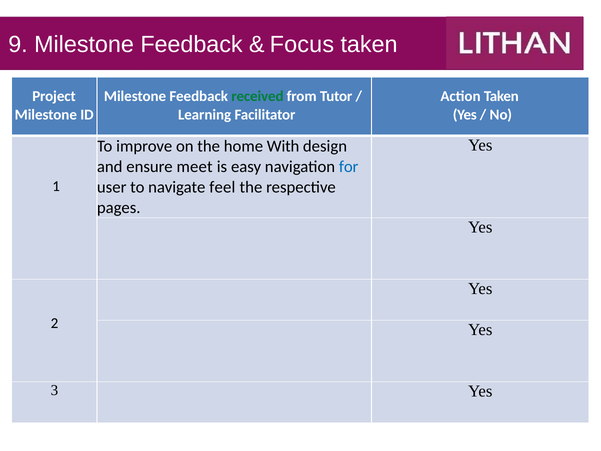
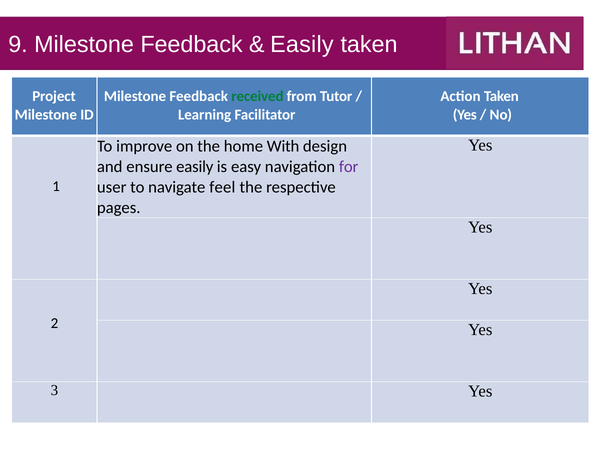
Focus at (302, 45): Focus -> Easily
ensure meet: meet -> easily
for colour: blue -> purple
